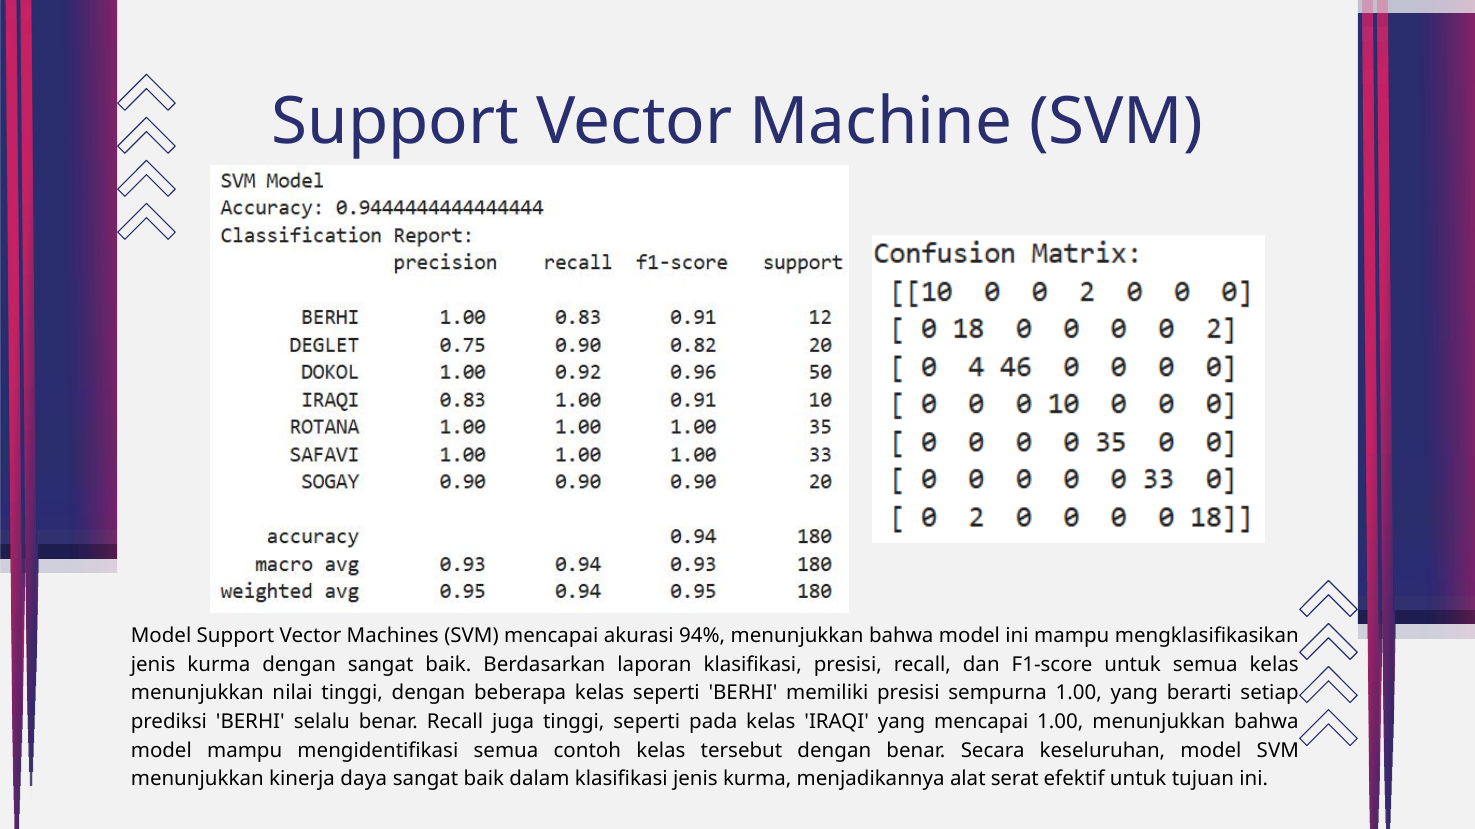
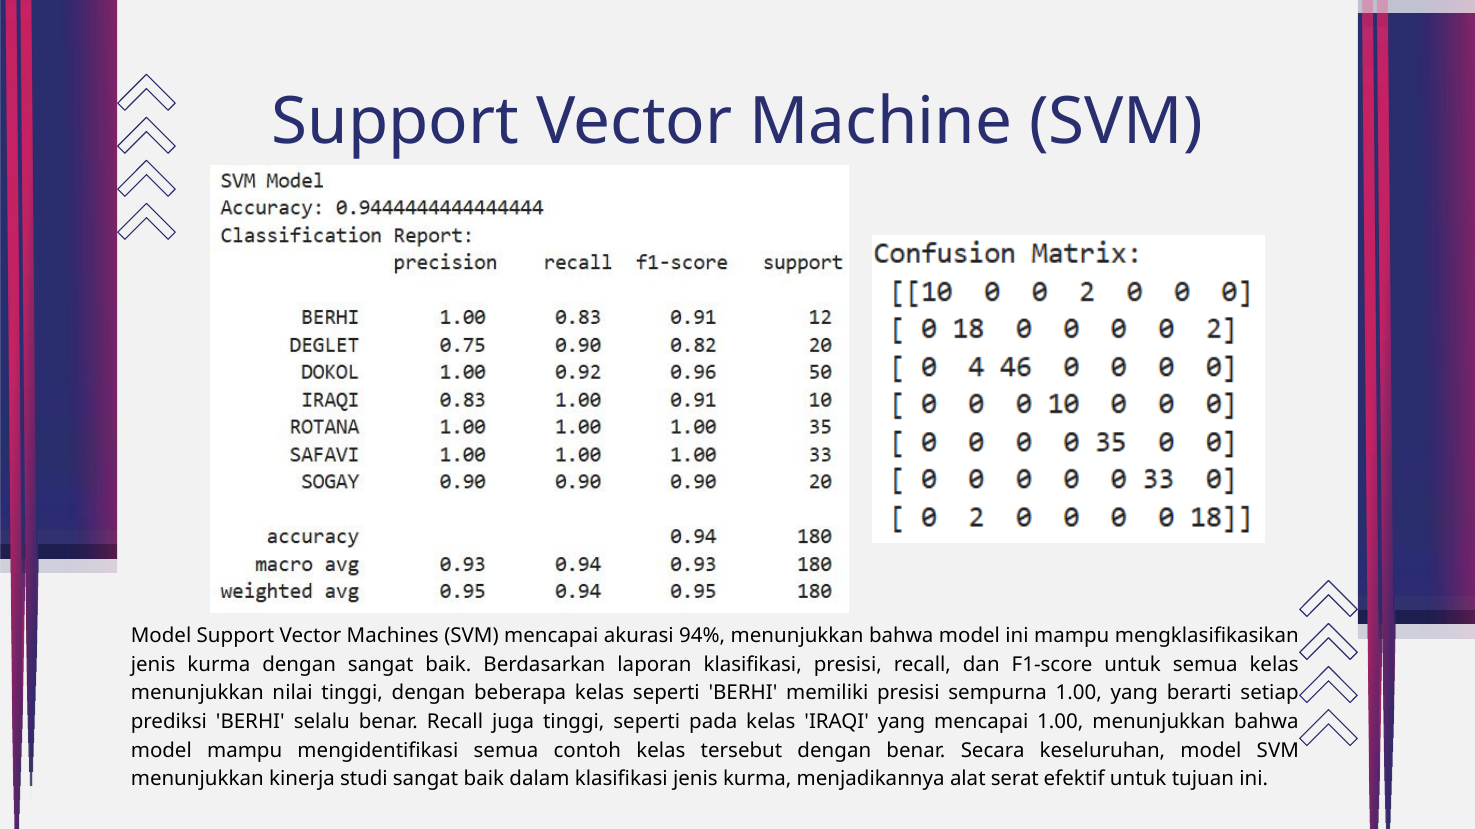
daya: daya -> studi
